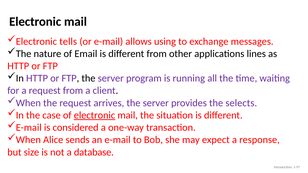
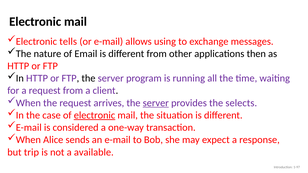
lines: lines -> then
server at (156, 103) underline: none -> present
size: size -> trip
database: database -> available
